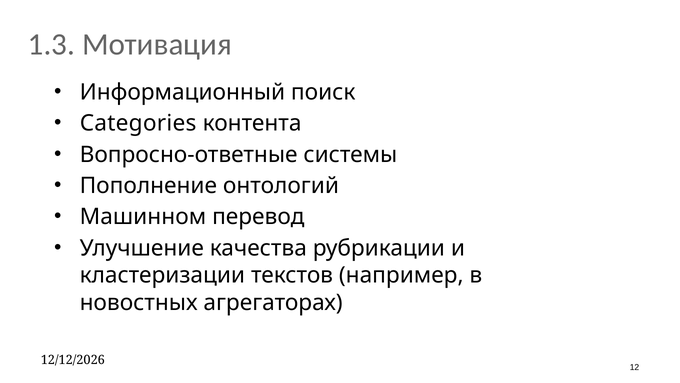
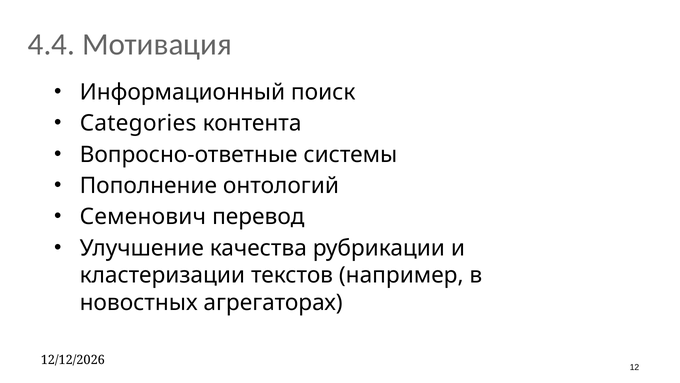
1.3: 1.3 -> 4.4
Машинном: Машинном -> Семенович
